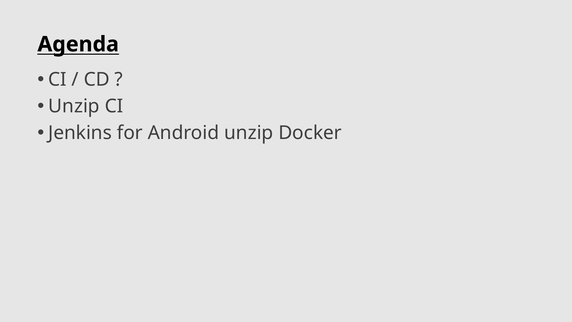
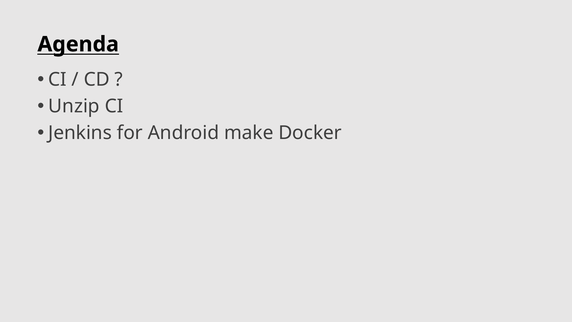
Android unzip: unzip -> make
